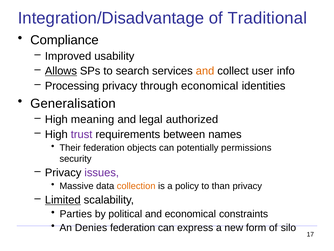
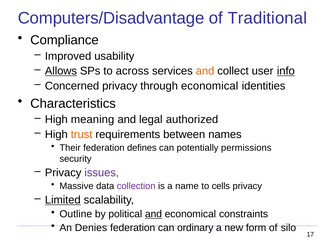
Integration/Disadvantage: Integration/Disadvantage -> Computers/Disadvantage
search: search -> across
info underline: none -> present
Processing: Processing -> Concerned
Generalisation: Generalisation -> Characteristics
trust colour: purple -> orange
objects: objects -> defines
collection colour: orange -> purple
policy: policy -> name
than: than -> cells
Parties: Parties -> Outline
and at (153, 214) underline: none -> present
express: express -> ordinary
